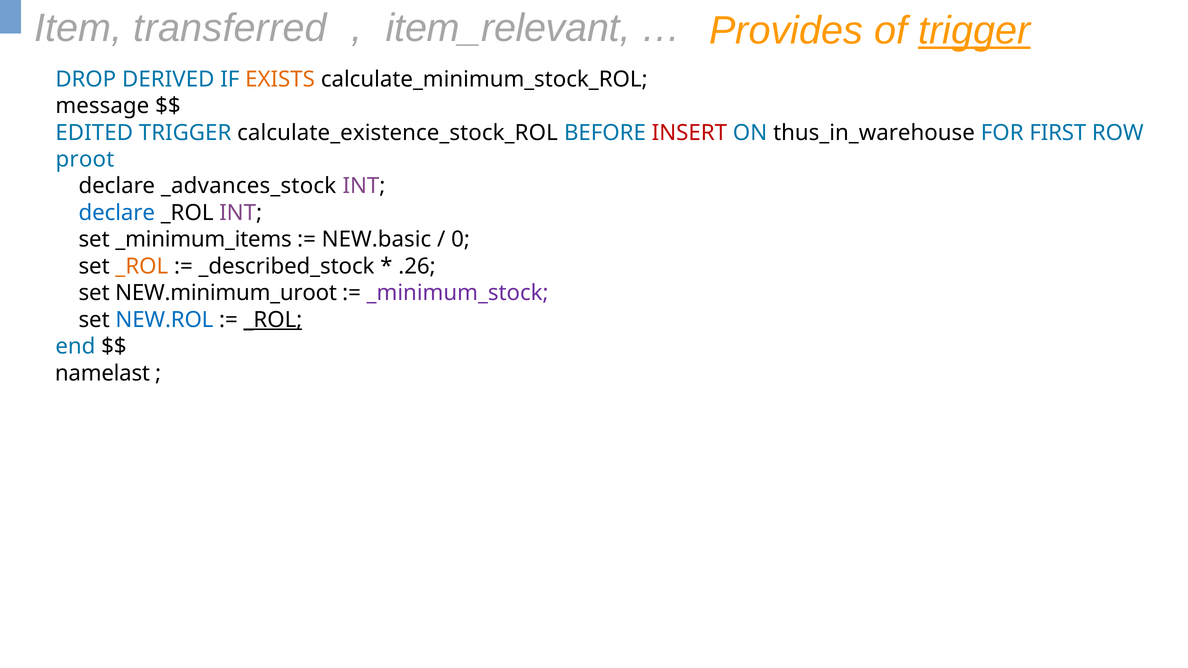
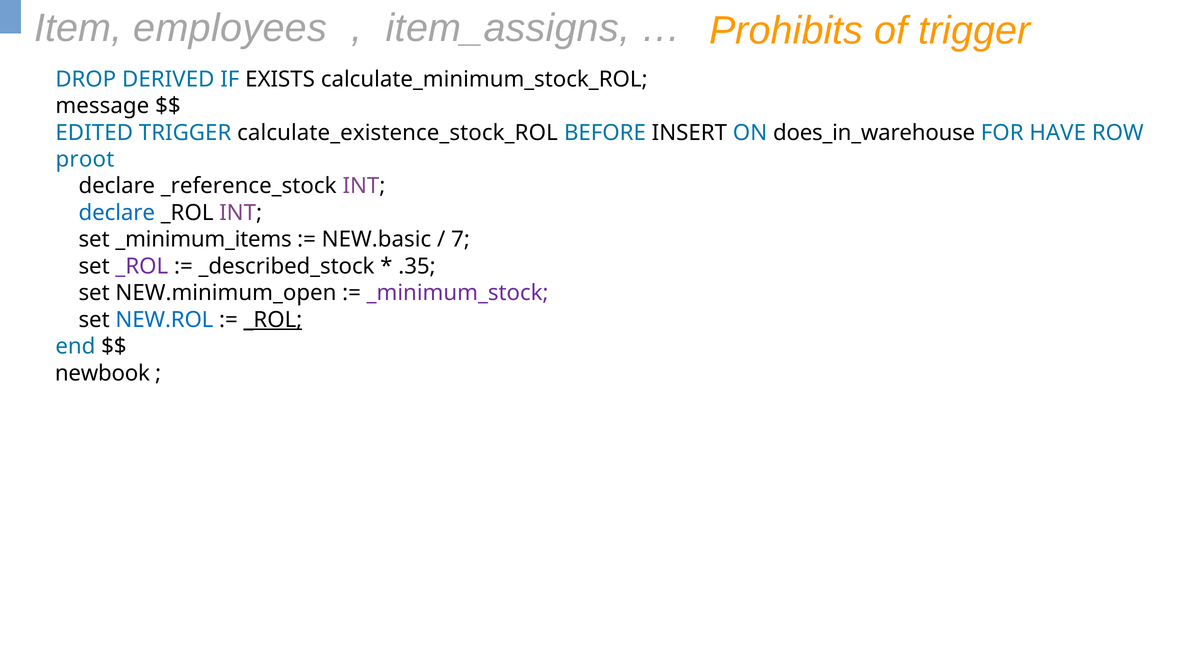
transferred: transferred -> employees
item_relevant: item_relevant -> item_assigns
Provides: Provides -> Prohibits
trigger at (974, 31) underline: present -> none
EXISTS colour: orange -> black
INSERT colour: red -> black
thus_in_warehouse: thus_in_warehouse -> does_in_warehouse
FIRST: FIRST -> HAVE
_advances_stock: _advances_stock -> _reference_stock
0: 0 -> 7
_ROL at (142, 266) colour: orange -> purple
.26: .26 -> .35
NEW.minimum_uroot: NEW.minimum_uroot -> NEW.minimum_open
namelast: namelast -> newbook
